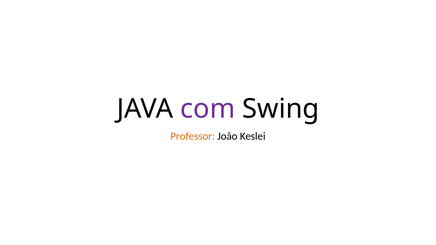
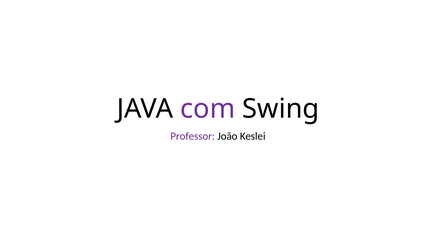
Professor colour: orange -> purple
